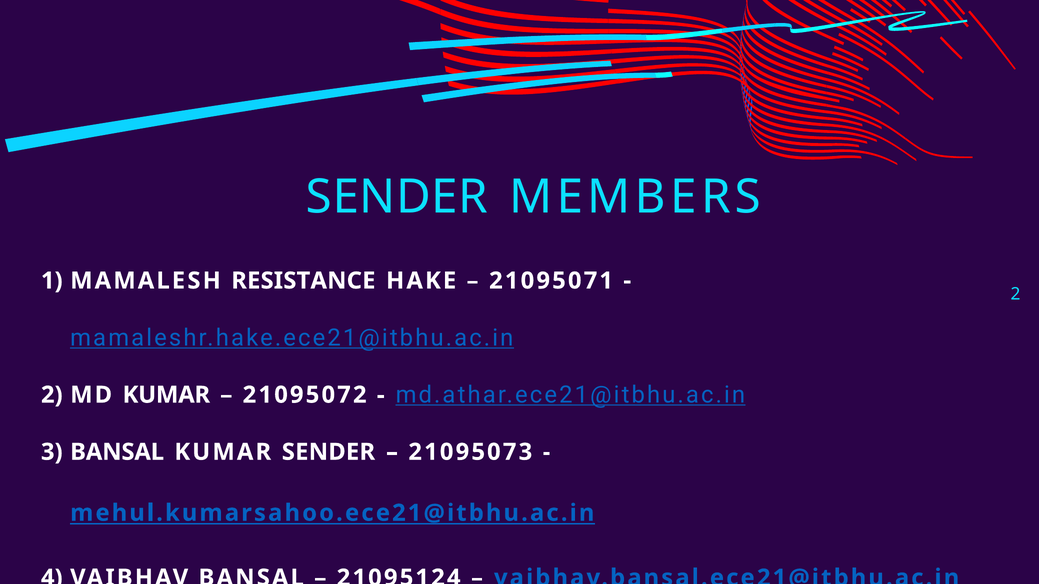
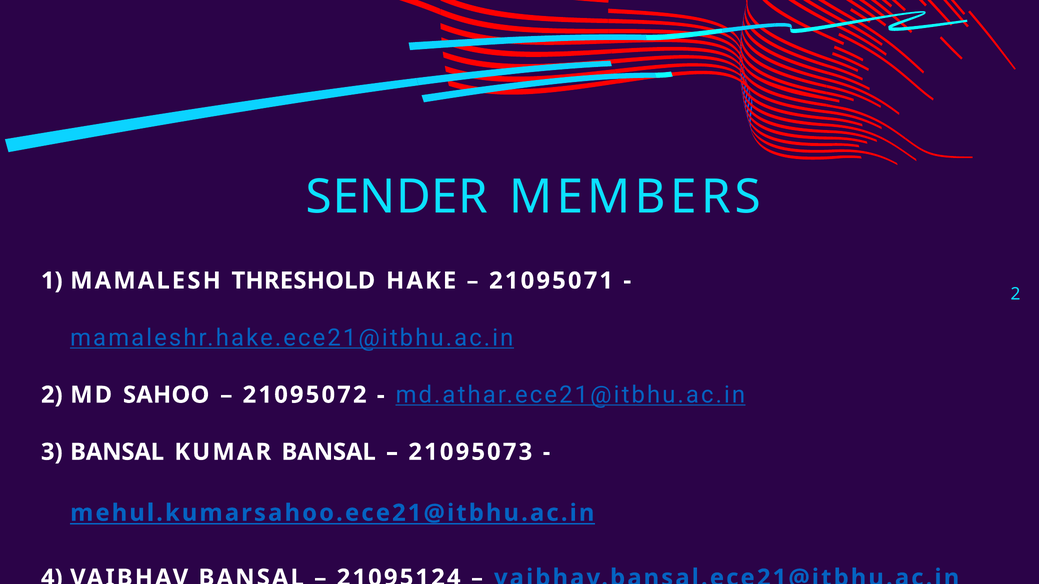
RESISTANCE: RESISTANCE -> THRESHOLD
MD KUMAR: KUMAR -> SAHOO
KUMAR SENDER: SENDER -> BANSAL
